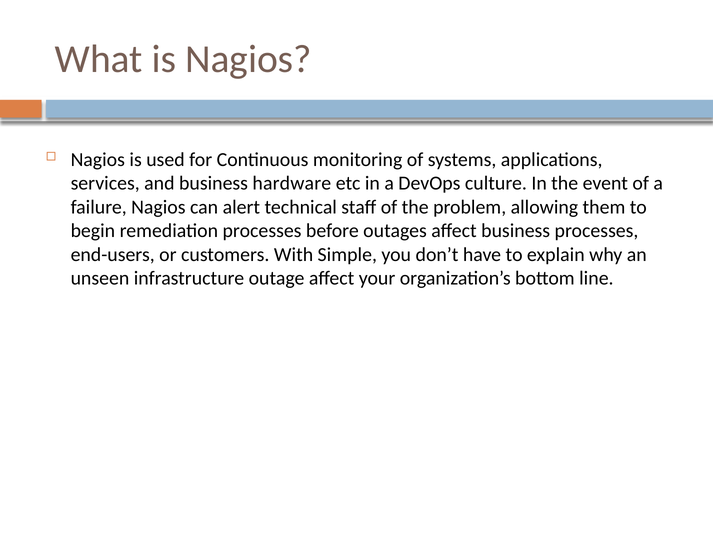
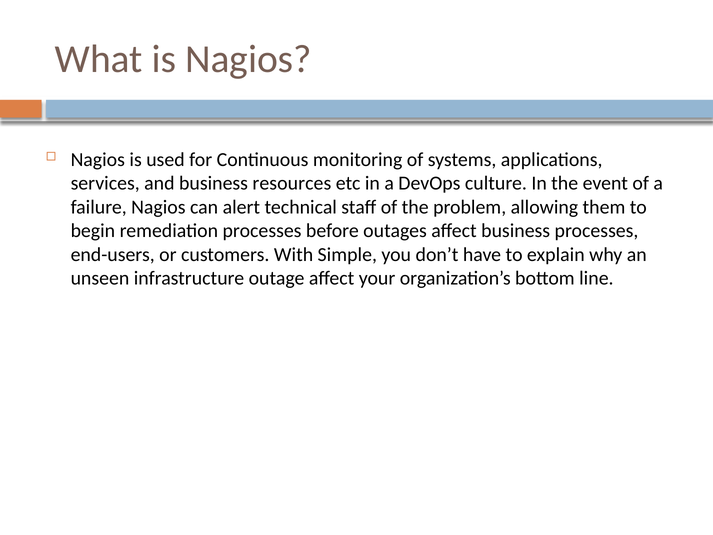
hardware: hardware -> resources
